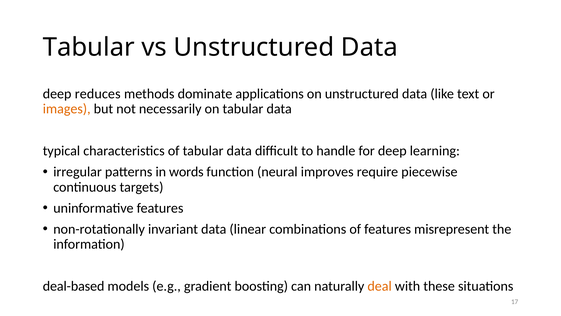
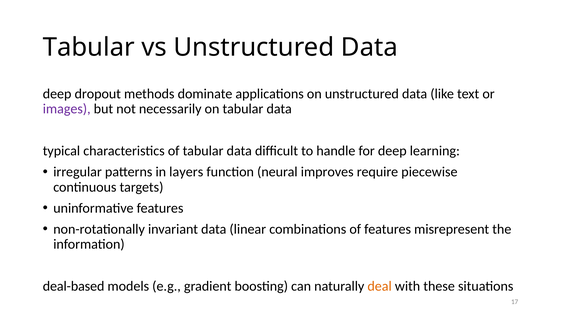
reduces: reduces -> dropout
images colour: orange -> purple
words: words -> layers
